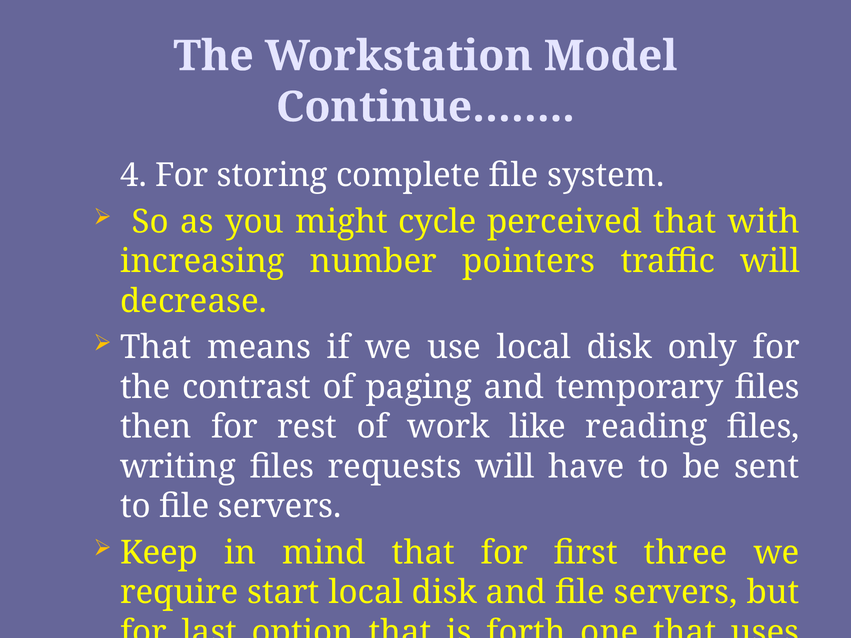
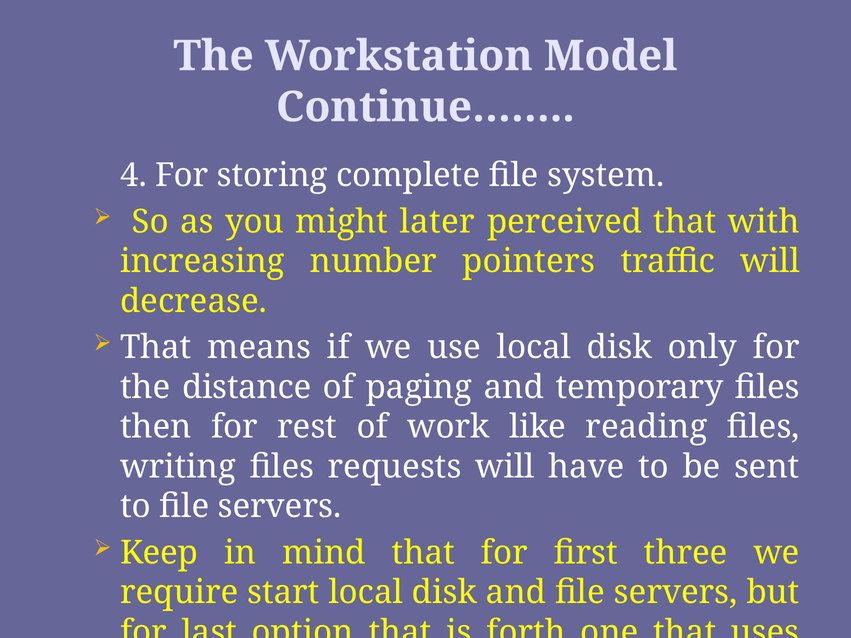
cycle: cycle -> later
contrast: contrast -> distance
